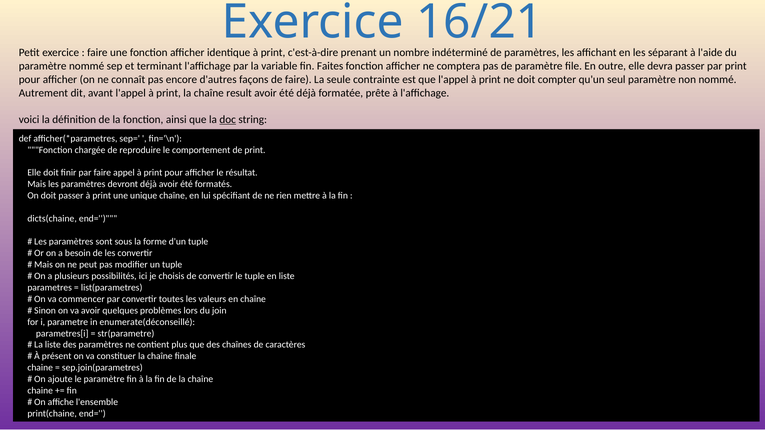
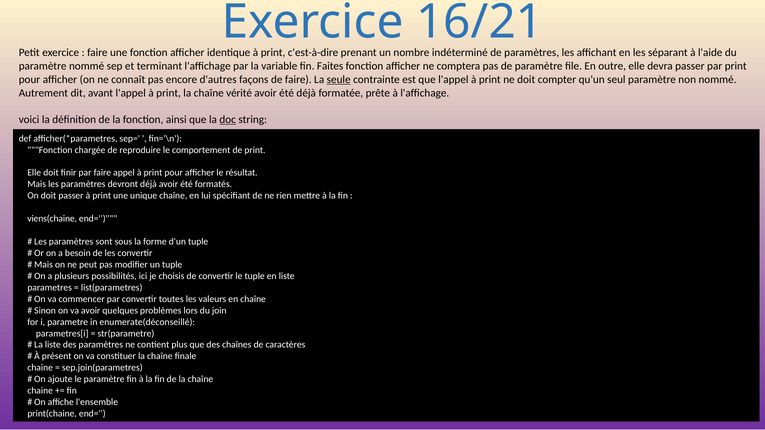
seule underline: none -> present
result: result -> vérité
dicts(chaine: dicts(chaine -> viens(chaine
